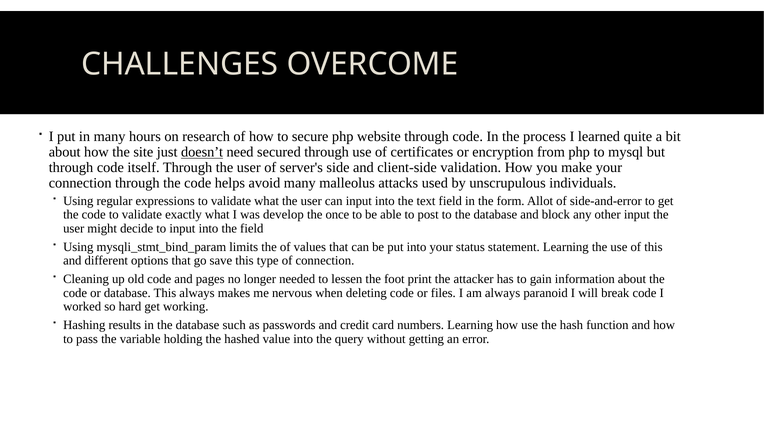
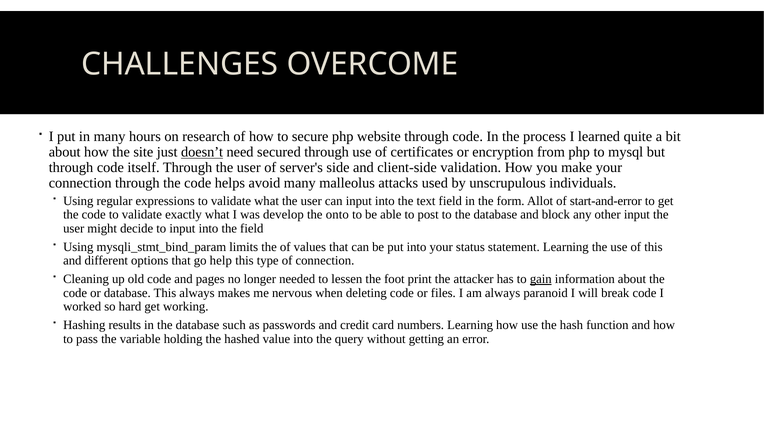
side-and-error: side-and-error -> start-and-error
once: once -> onto
save: save -> help
gain underline: none -> present
